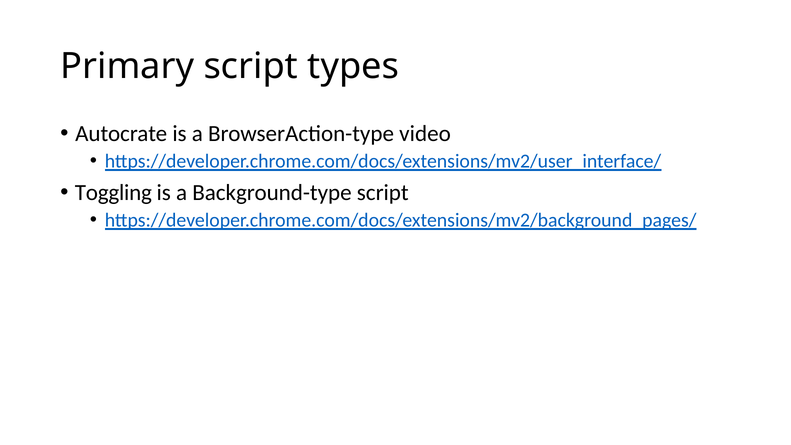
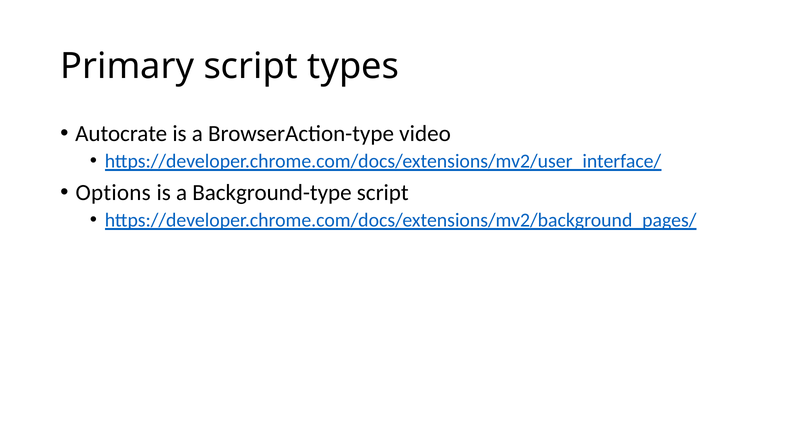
Toggling: Toggling -> Options
